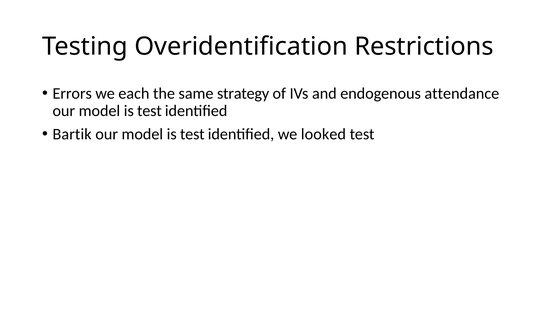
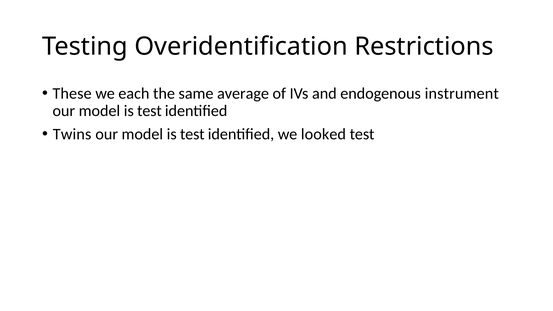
Errors: Errors -> These
strategy: strategy -> average
attendance: attendance -> instrument
Bartik: Bartik -> Twins
